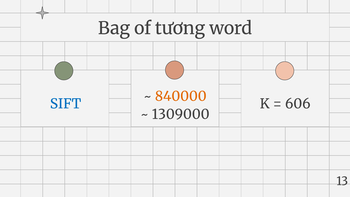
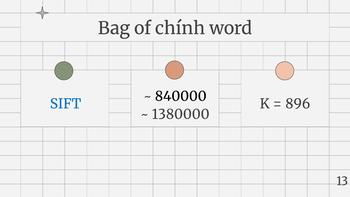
tương: tương -> chính
840000 colour: orange -> black
606: 606 -> 896
1309000: 1309000 -> 1380000
